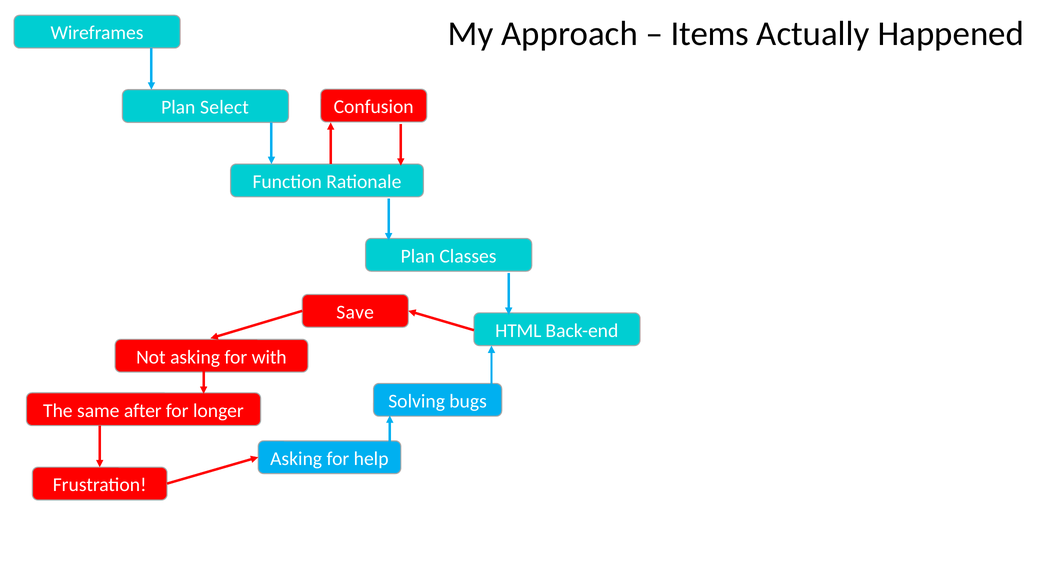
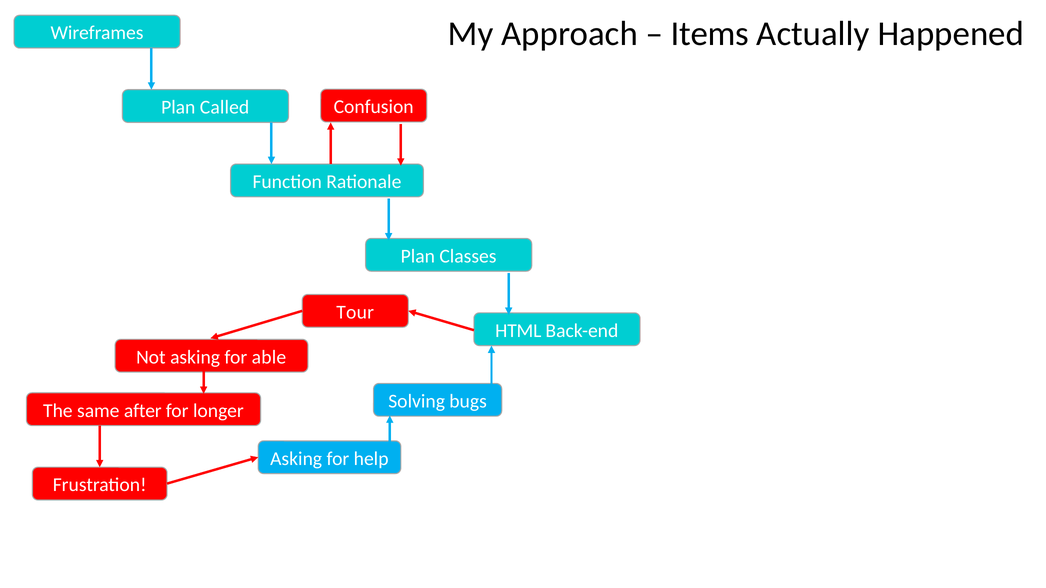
Select: Select -> Called
Save: Save -> Tour
with: with -> able
